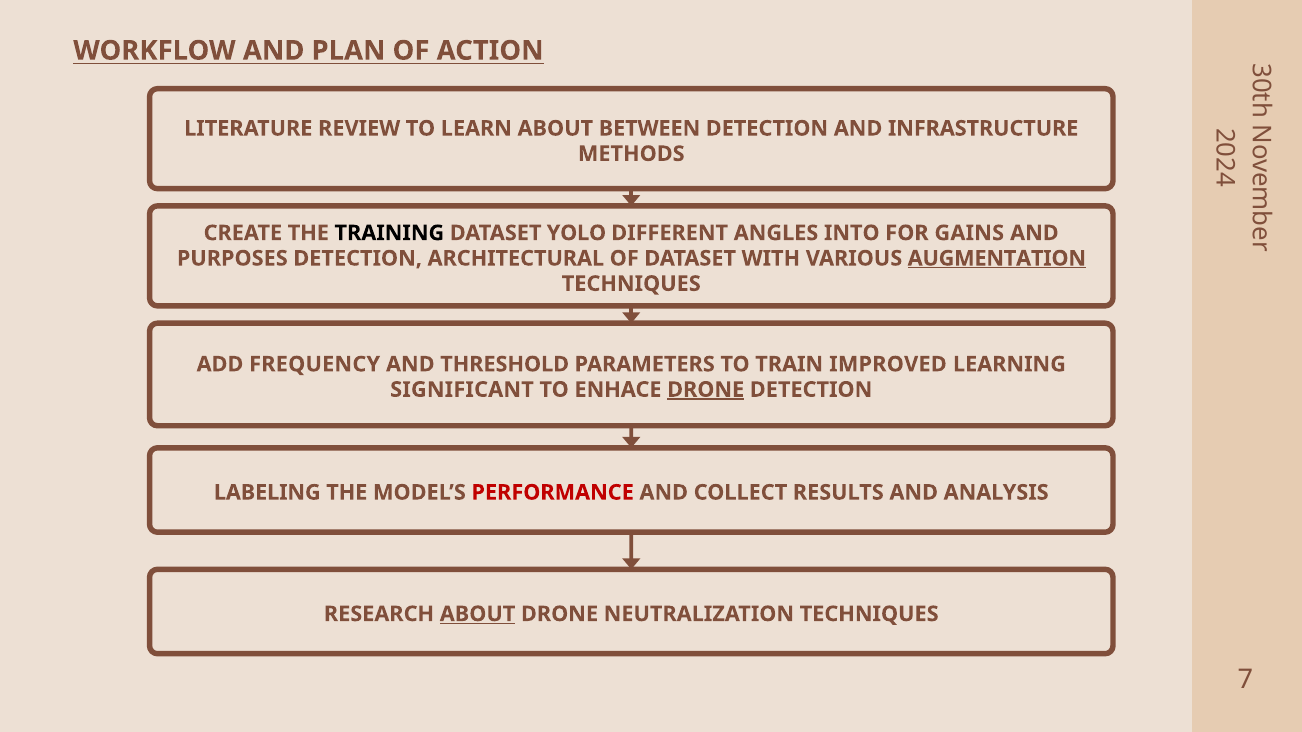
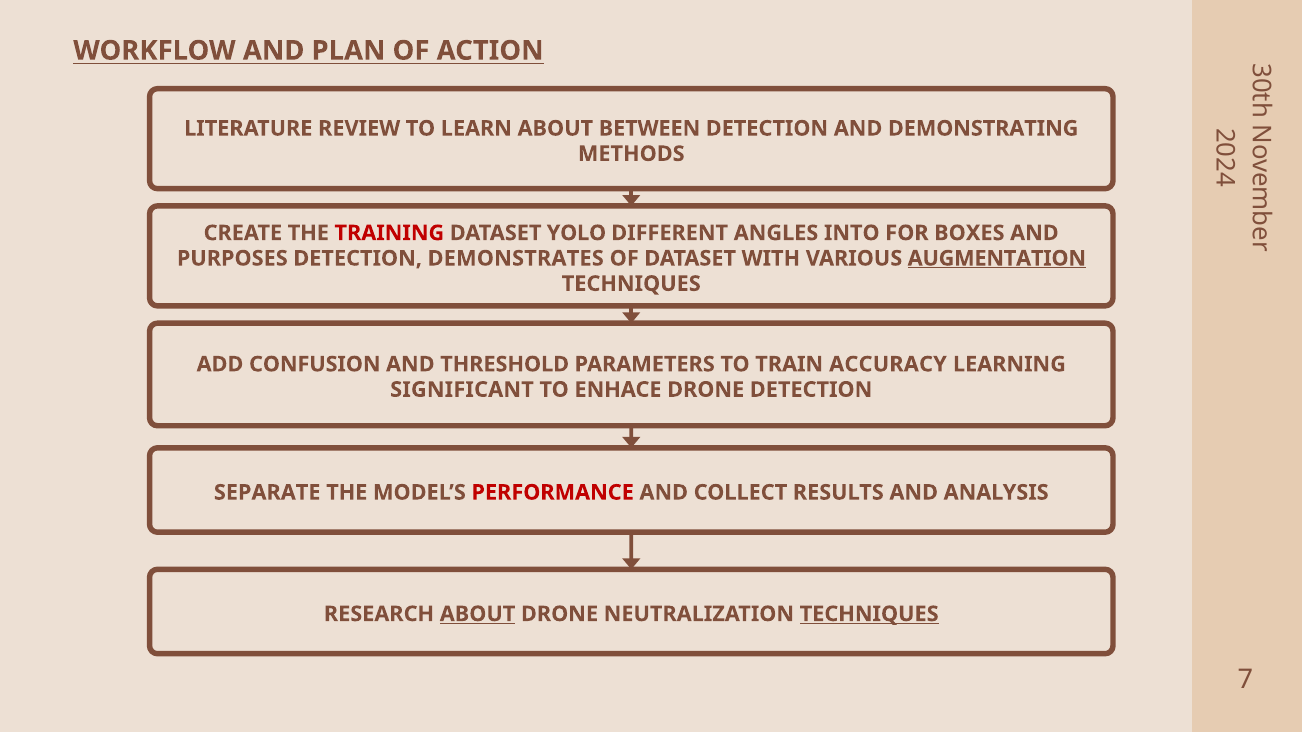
INFRASTRUCTURE: INFRASTRUCTURE -> DEMONSTRATING
TRAINING colour: black -> red
GAINS: GAINS -> BOXES
ARCHITECTURAL: ARCHITECTURAL -> DEMONSTRATES
FREQUENCY: FREQUENCY -> CONFUSION
IMPROVED: IMPROVED -> ACCURACY
DRONE at (706, 390) underline: present -> none
LABELING: LABELING -> SEPARATE
TECHNIQUES at (869, 614) underline: none -> present
